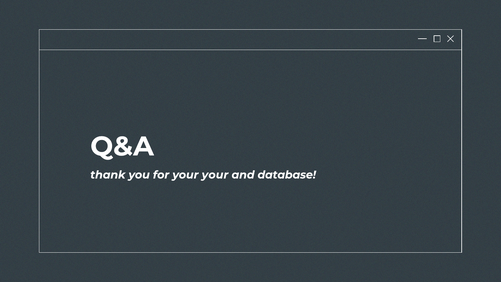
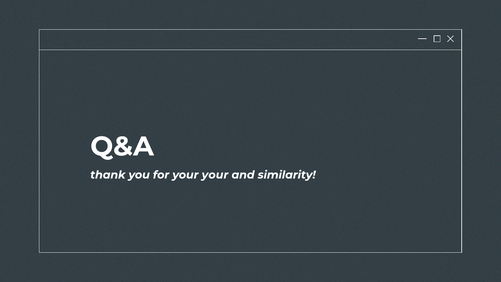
database: database -> similarity
